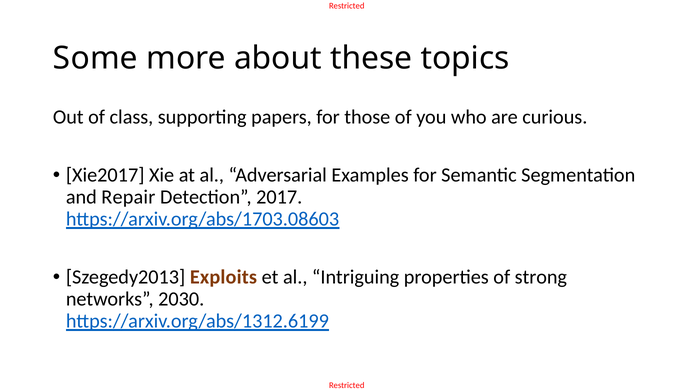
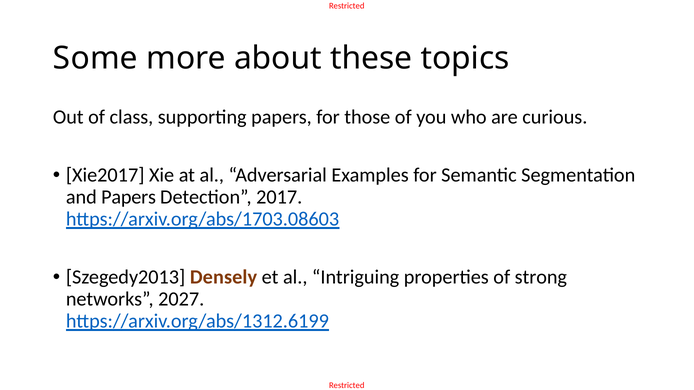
and Repair: Repair -> Papers
Exploits: Exploits -> Densely
2030: 2030 -> 2027
